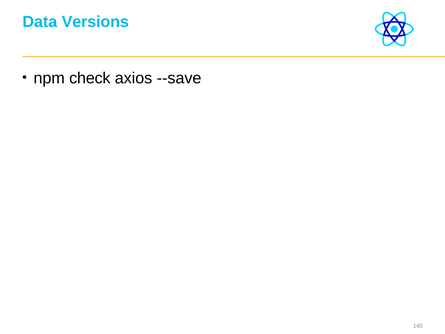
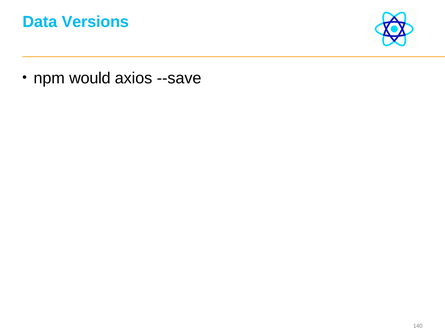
check: check -> would
